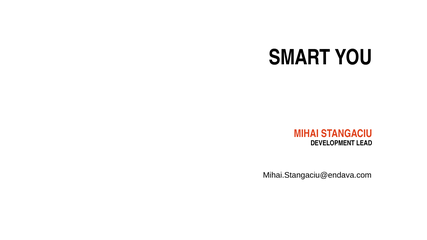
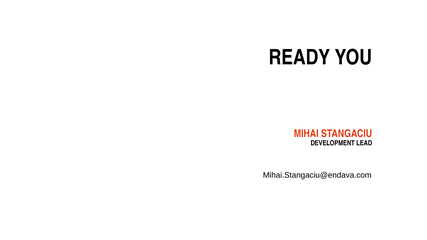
SMART: SMART -> READY
